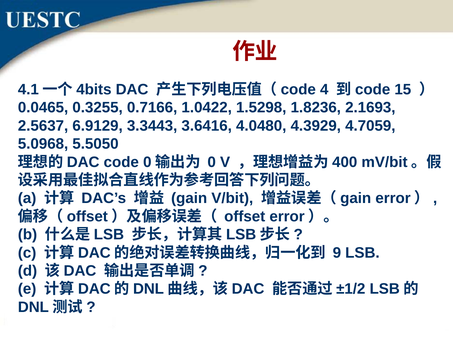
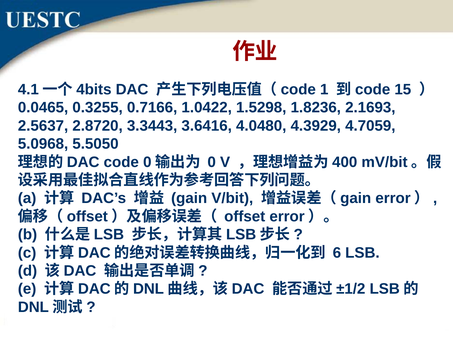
4: 4 -> 1
6.9129: 6.9129 -> 2.8720
9: 9 -> 6
